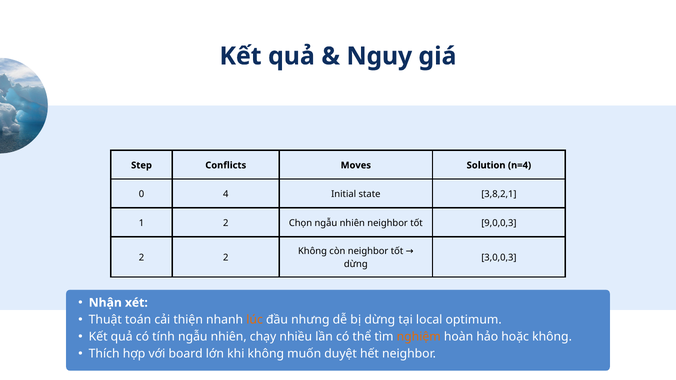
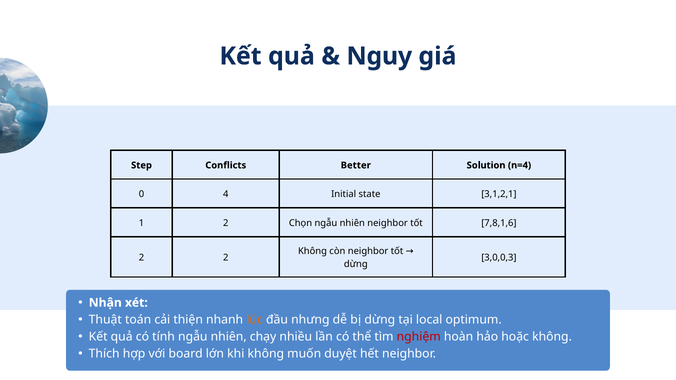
Moves: Moves -> Better
3,8,2,1: 3,8,2,1 -> 3,1,2,1
9,0,0,3: 9,0,0,3 -> 7,8,1,6
nghiệm colour: orange -> red
